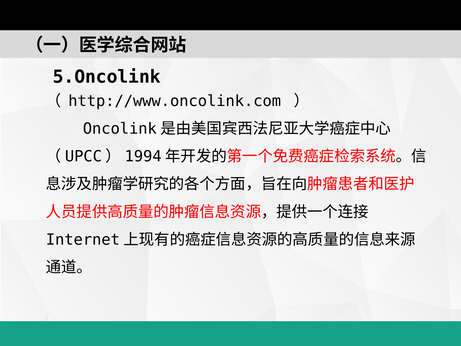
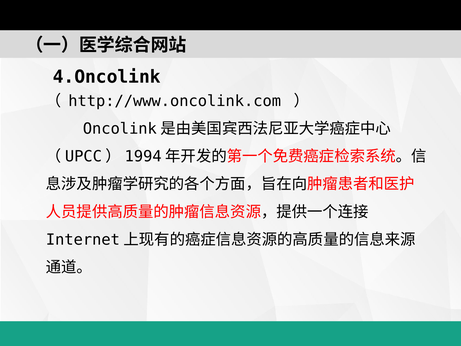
5.Oncolink: 5.Oncolink -> 4.Oncolink
